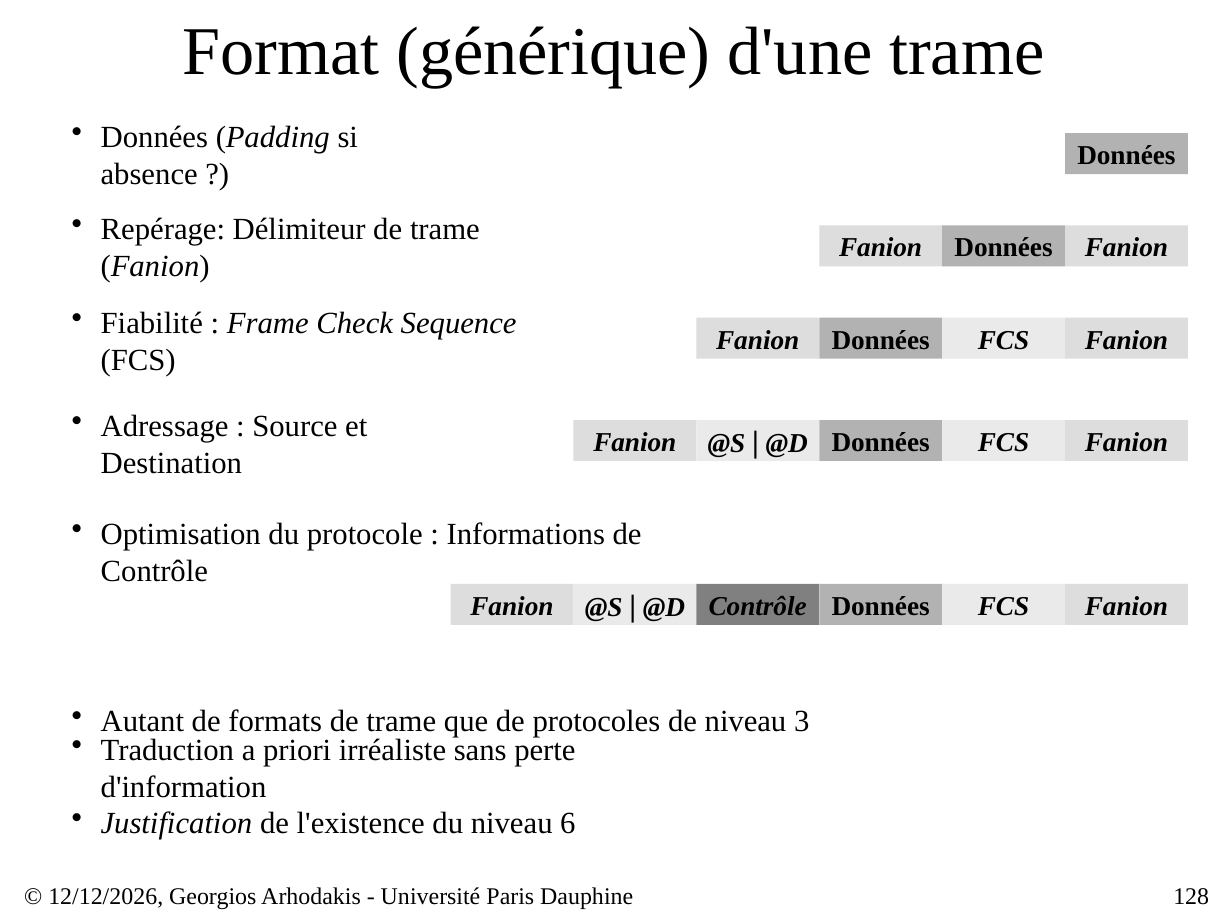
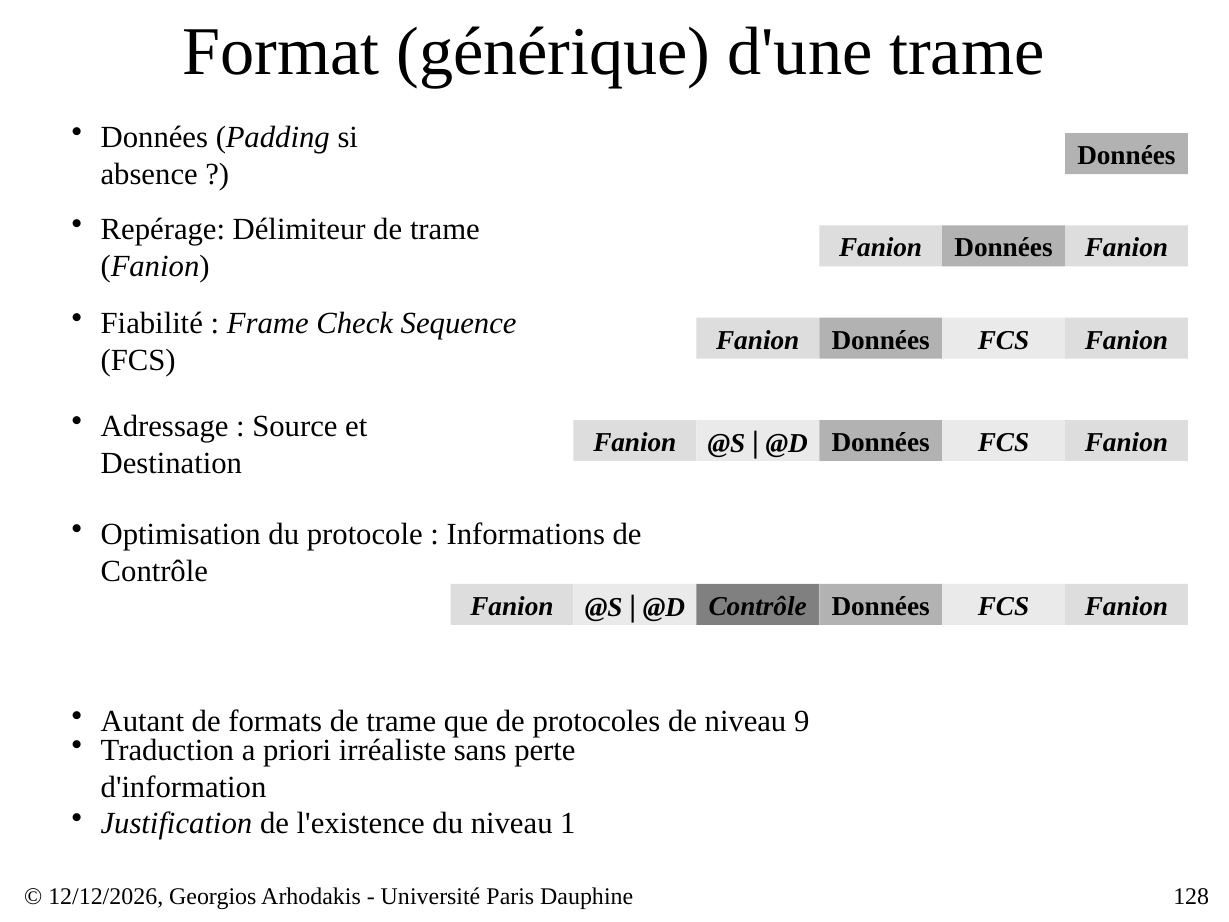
3: 3 -> 9
6: 6 -> 1
